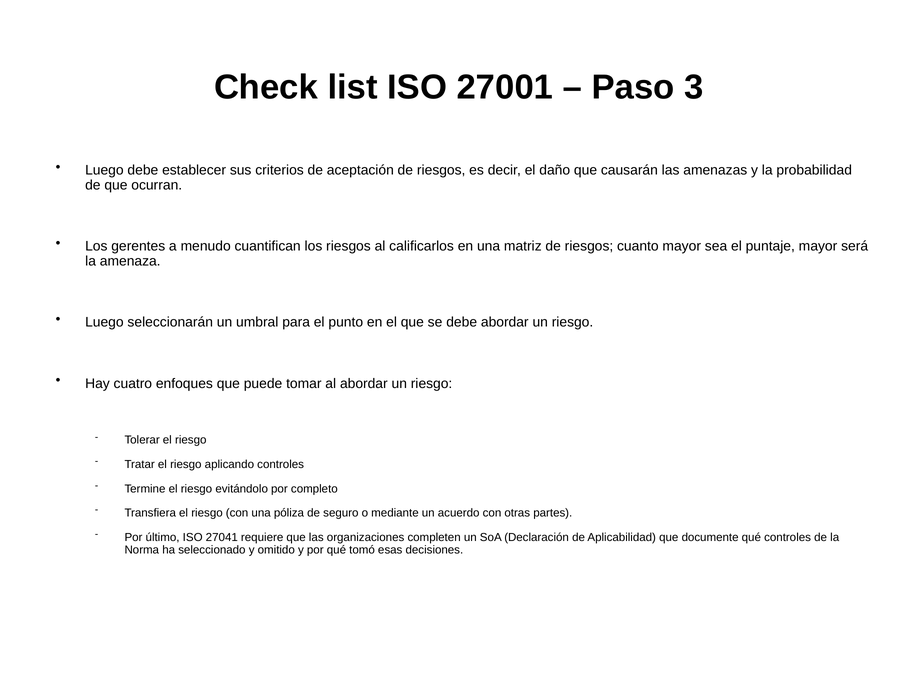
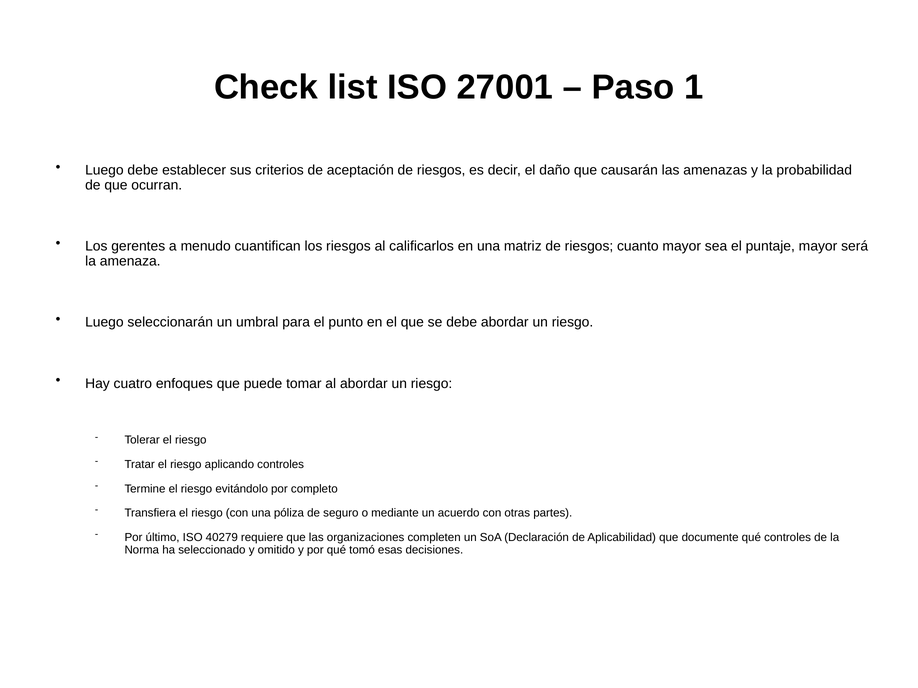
3: 3 -> 1
27041: 27041 -> 40279
